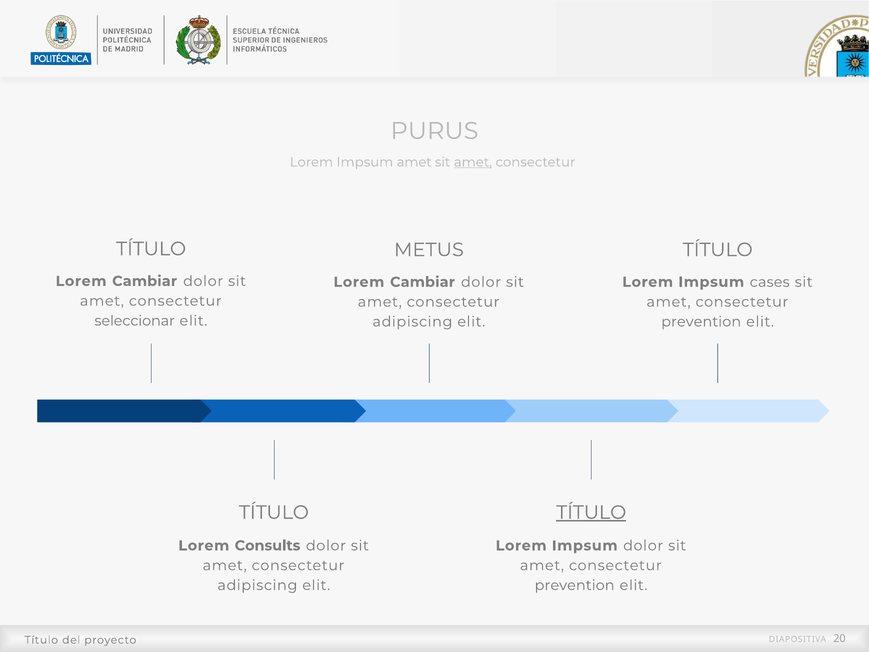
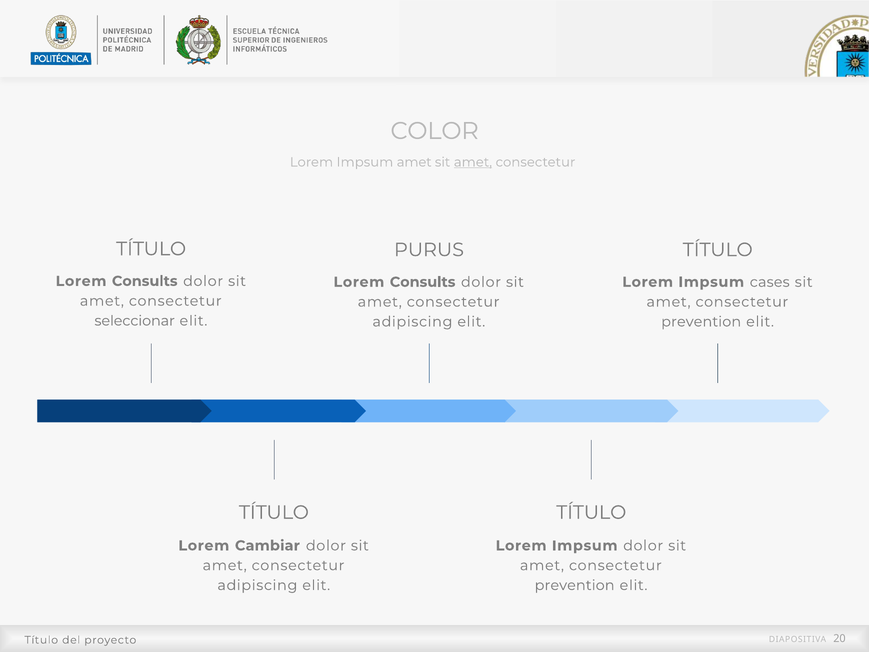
PURUS: PURUS -> COLOR
METUS: METUS -> PURUS
Cambiar at (145, 281): Cambiar -> Consults
Cambiar at (422, 282): Cambiar -> Consults
TÍTULO at (591, 512) underline: present -> none
Consults: Consults -> Cambiar
